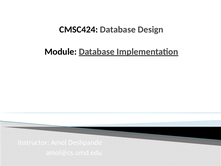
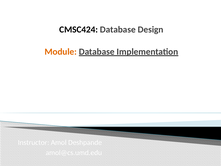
Module colour: black -> orange
